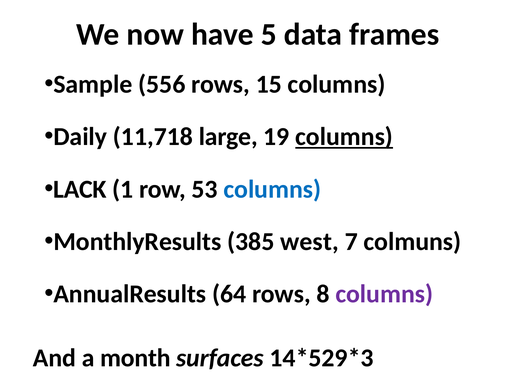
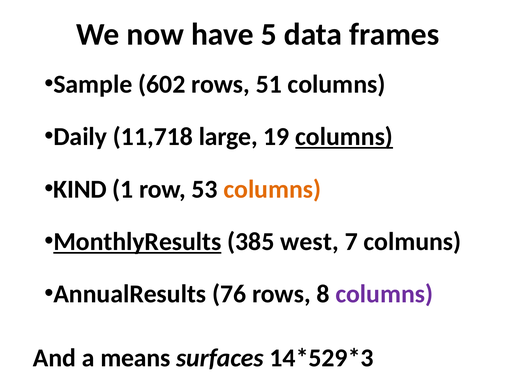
556: 556 -> 602
15: 15 -> 51
LACK: LACK -> KIND
columns at (272, 189) colour: blue -> orange
MonthlyResults underline: none -> present
64: 64 -> 76
month: month -> means
